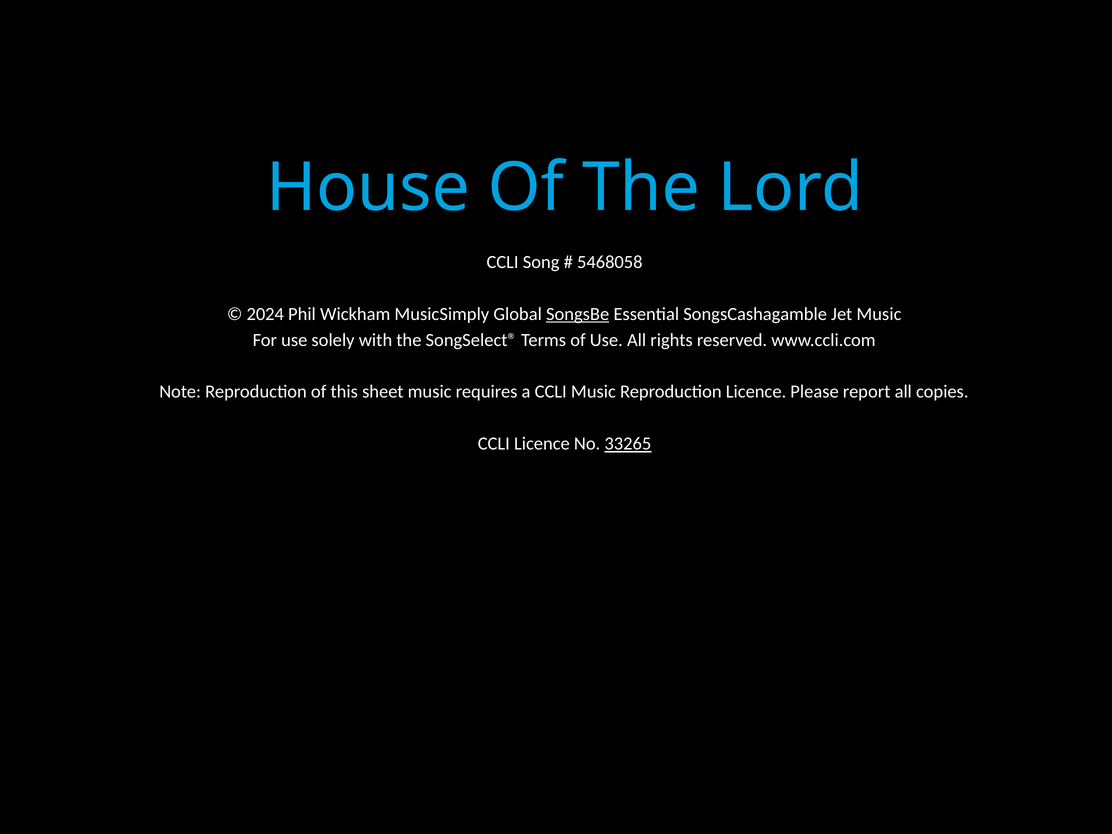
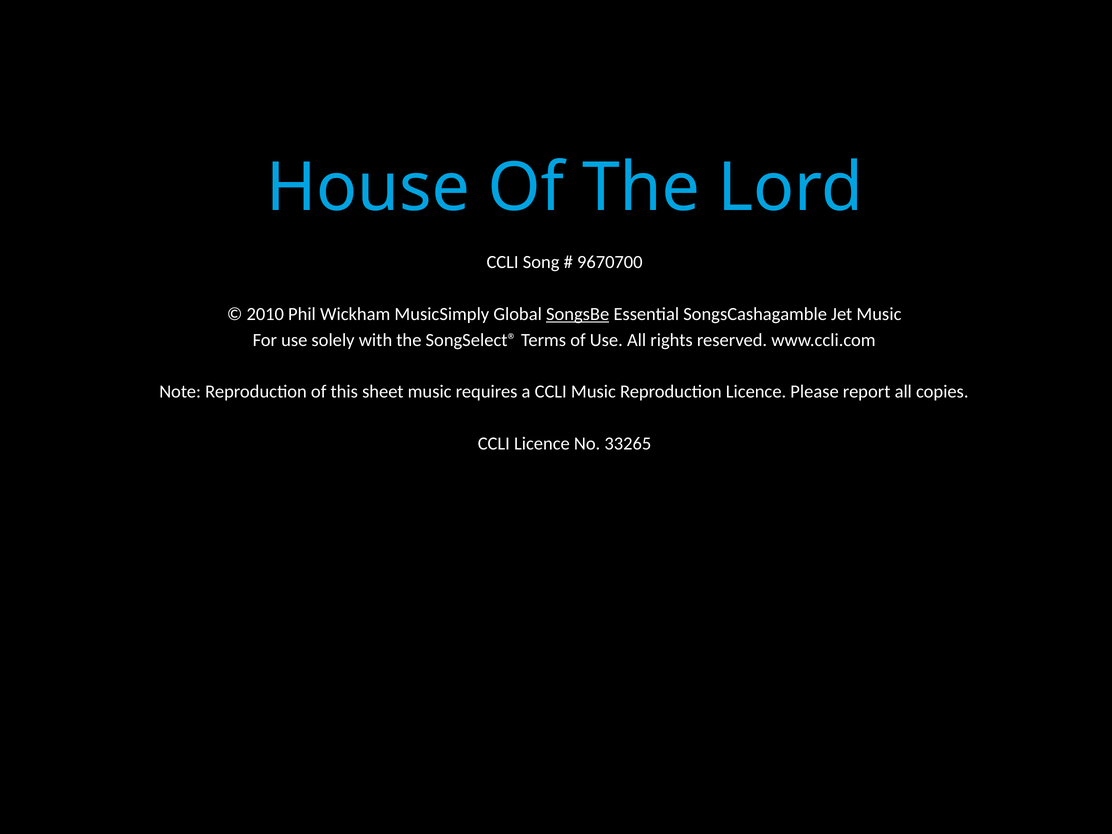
5468058: 5468058 -> 9670700
2024: 2024 -> 2010
33265 underline: present -> none
